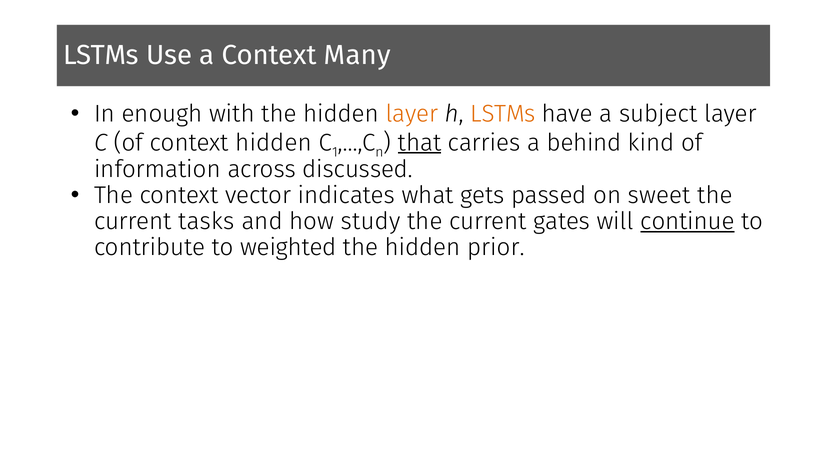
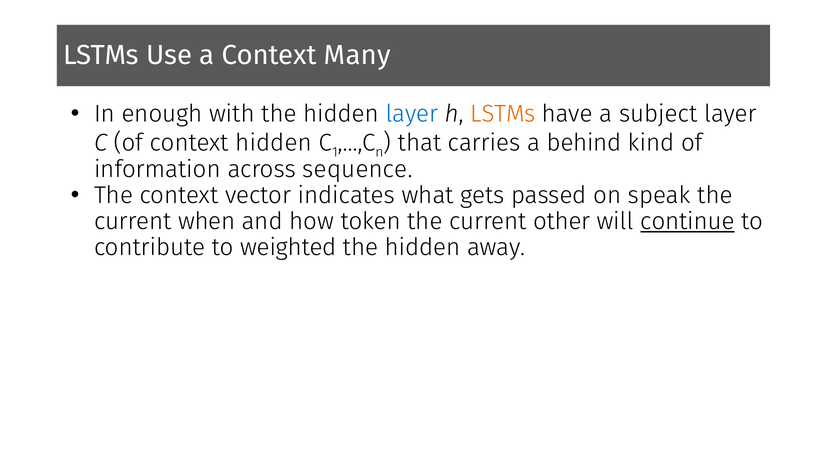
layer at (412, 114) colour: orange -> blue
that underline: present -> none
discussed: discussed -> sequence
sweet: sweet -> speak
tasks: tasks -> when
study: study -> token
gates: gates -> other
prior: prior -> away
